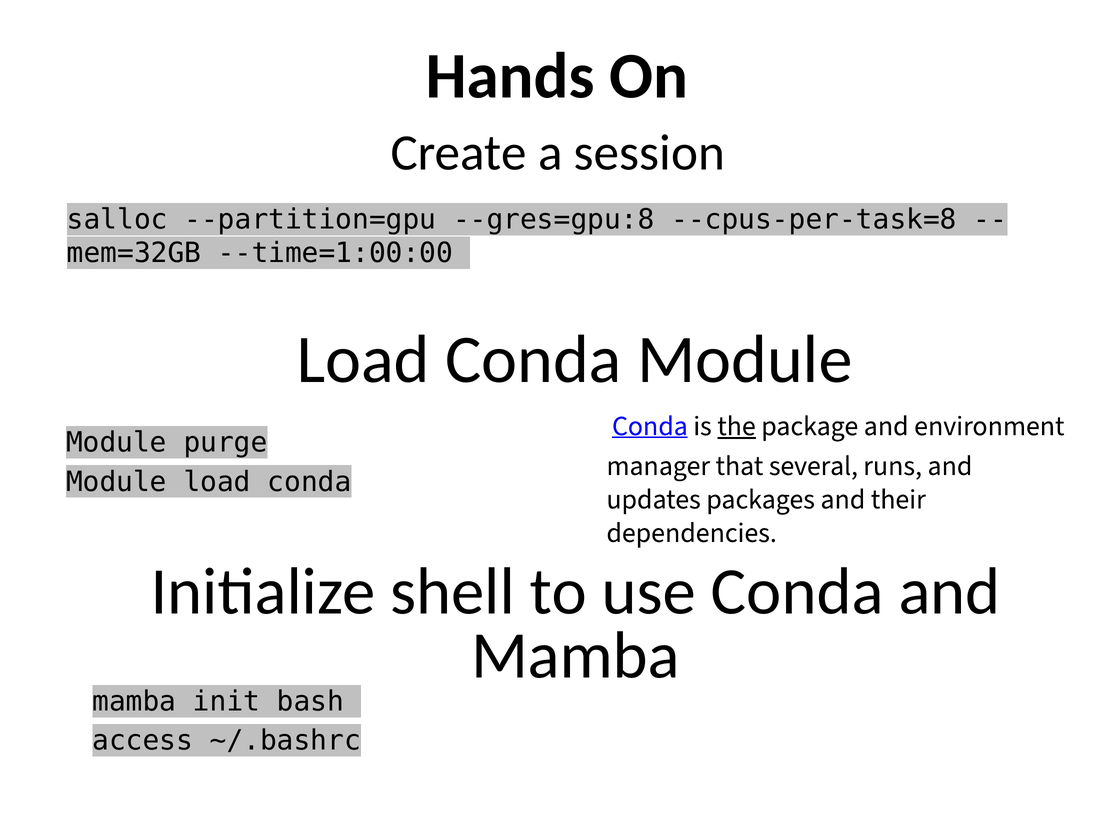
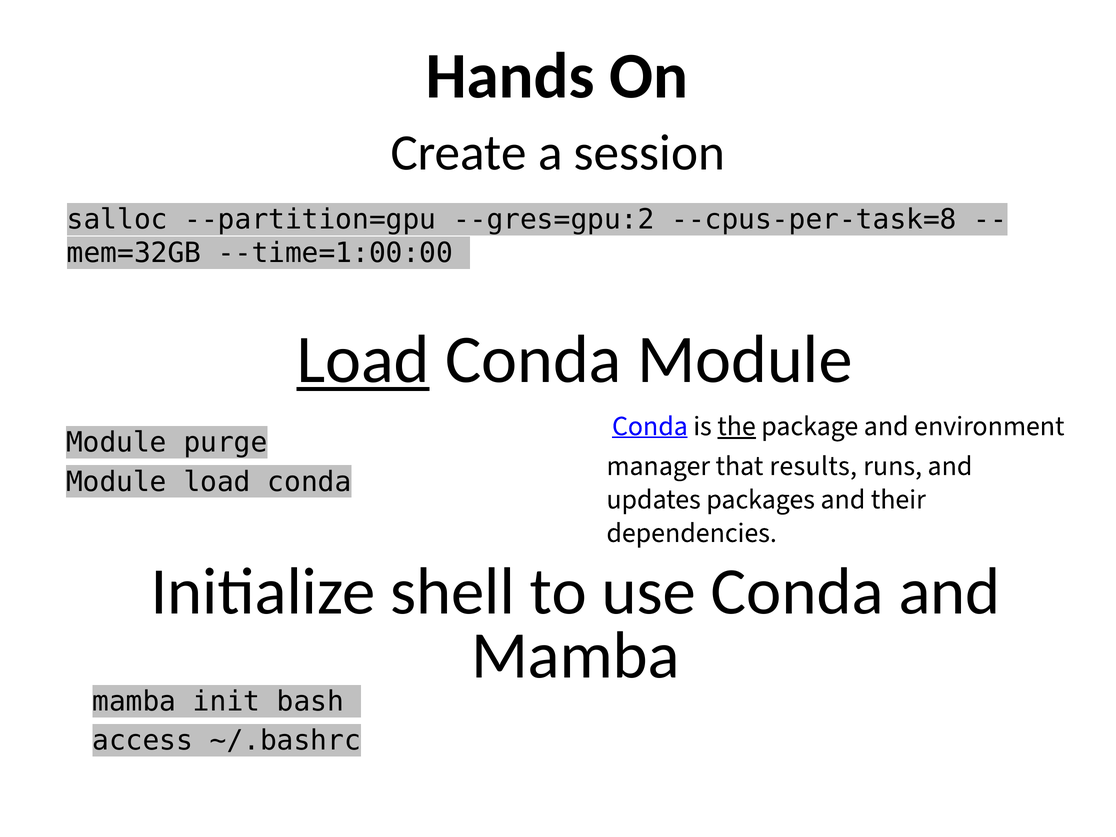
--gres=gpu:8: --gres=gpu:8 -> --gres=gpu:2
Load at (363, 360) underline: none -> present
several: several -> results
